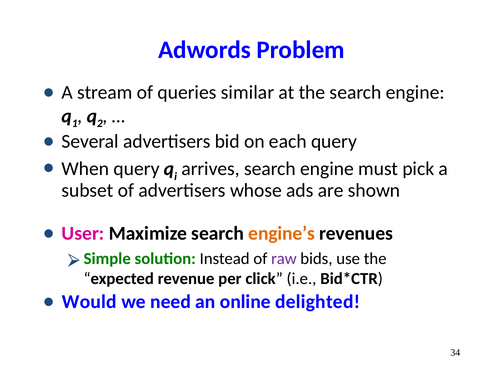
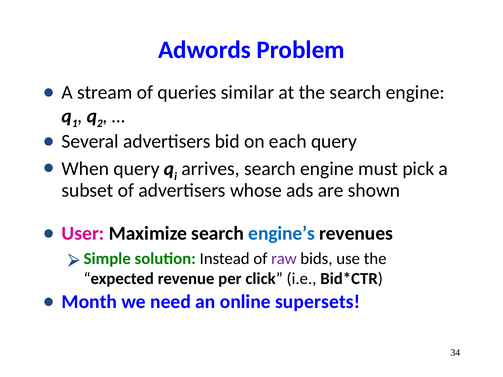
engine’s colour: orange -> blue
Would: Would -> Month
delighted: delighted -> supersets
